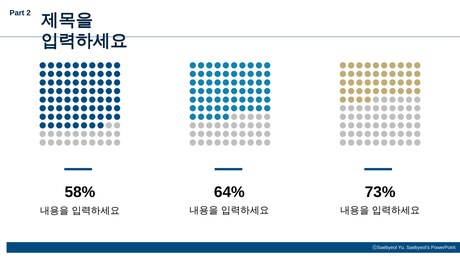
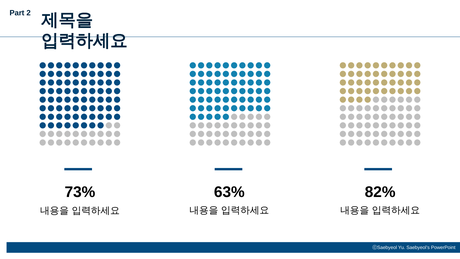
58%: 58% -> 73%
64%: 64% -> 63%
73%: 73% -> 82%
